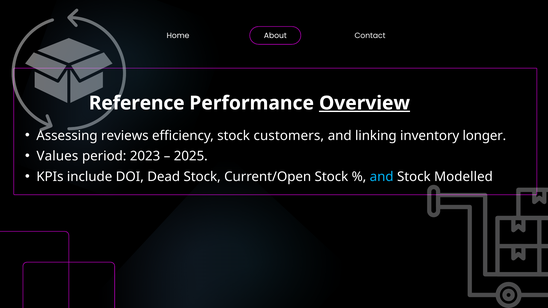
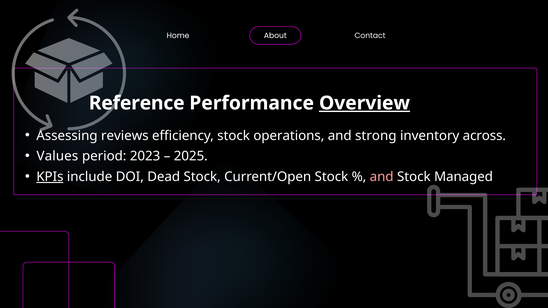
customers: customers -> operations
linking: linking -> strong
longer: longer -> across
KPIs underline: none -> present
and at (382, 177) colour: light blue -> pink
Modelled: Modelled -> Managed
